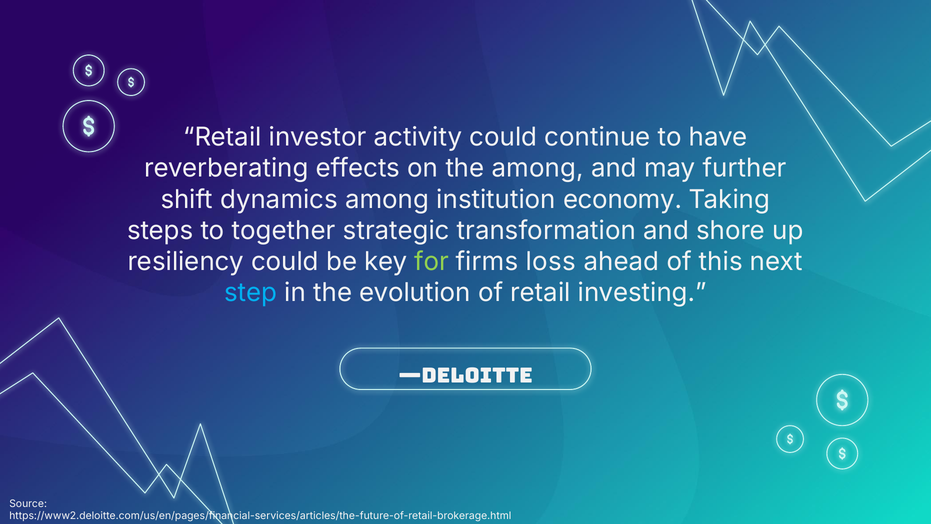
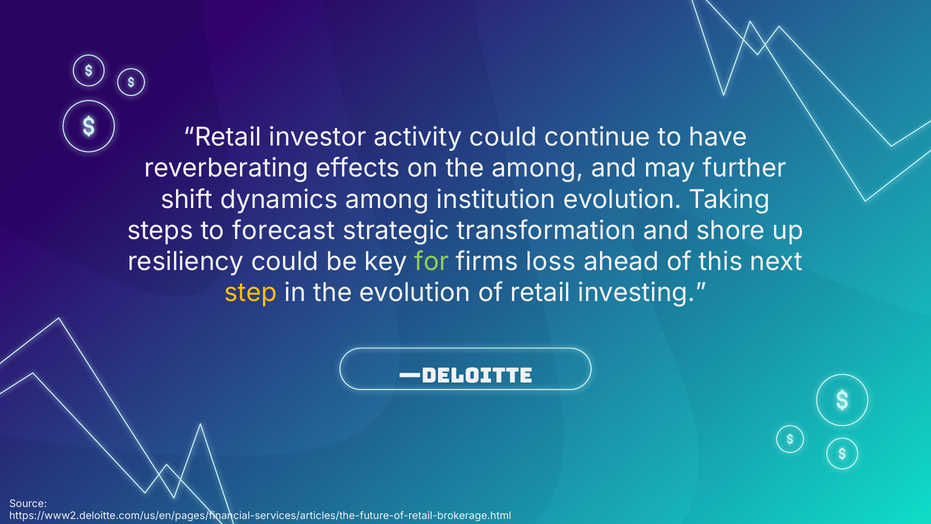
institution economy: economy -> evolution
together: together -> forecast
step colour: light blue -> yellow
